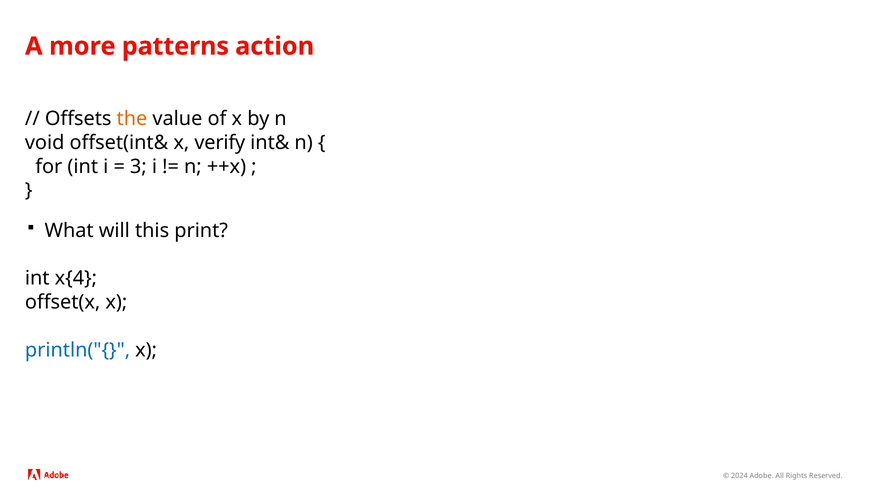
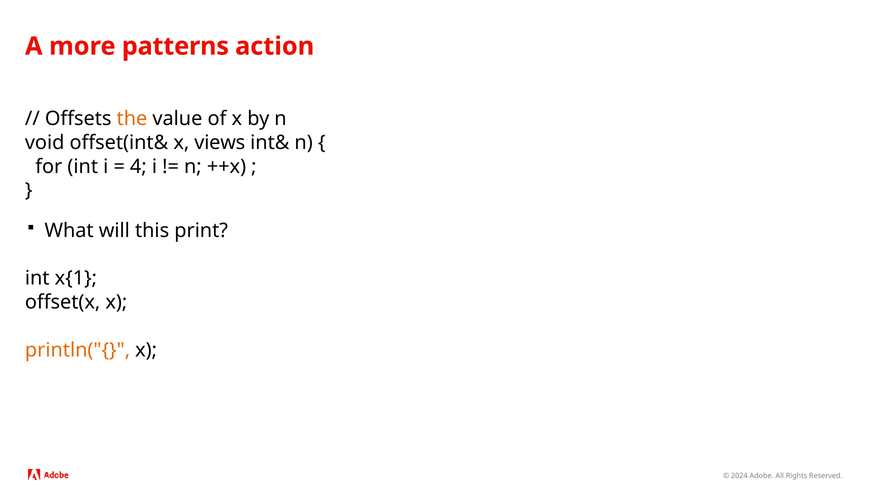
verify: verify -> views
3: 3 -> 4
x{4: x{4 -> x{1
println("{ colour: blue -> orange
